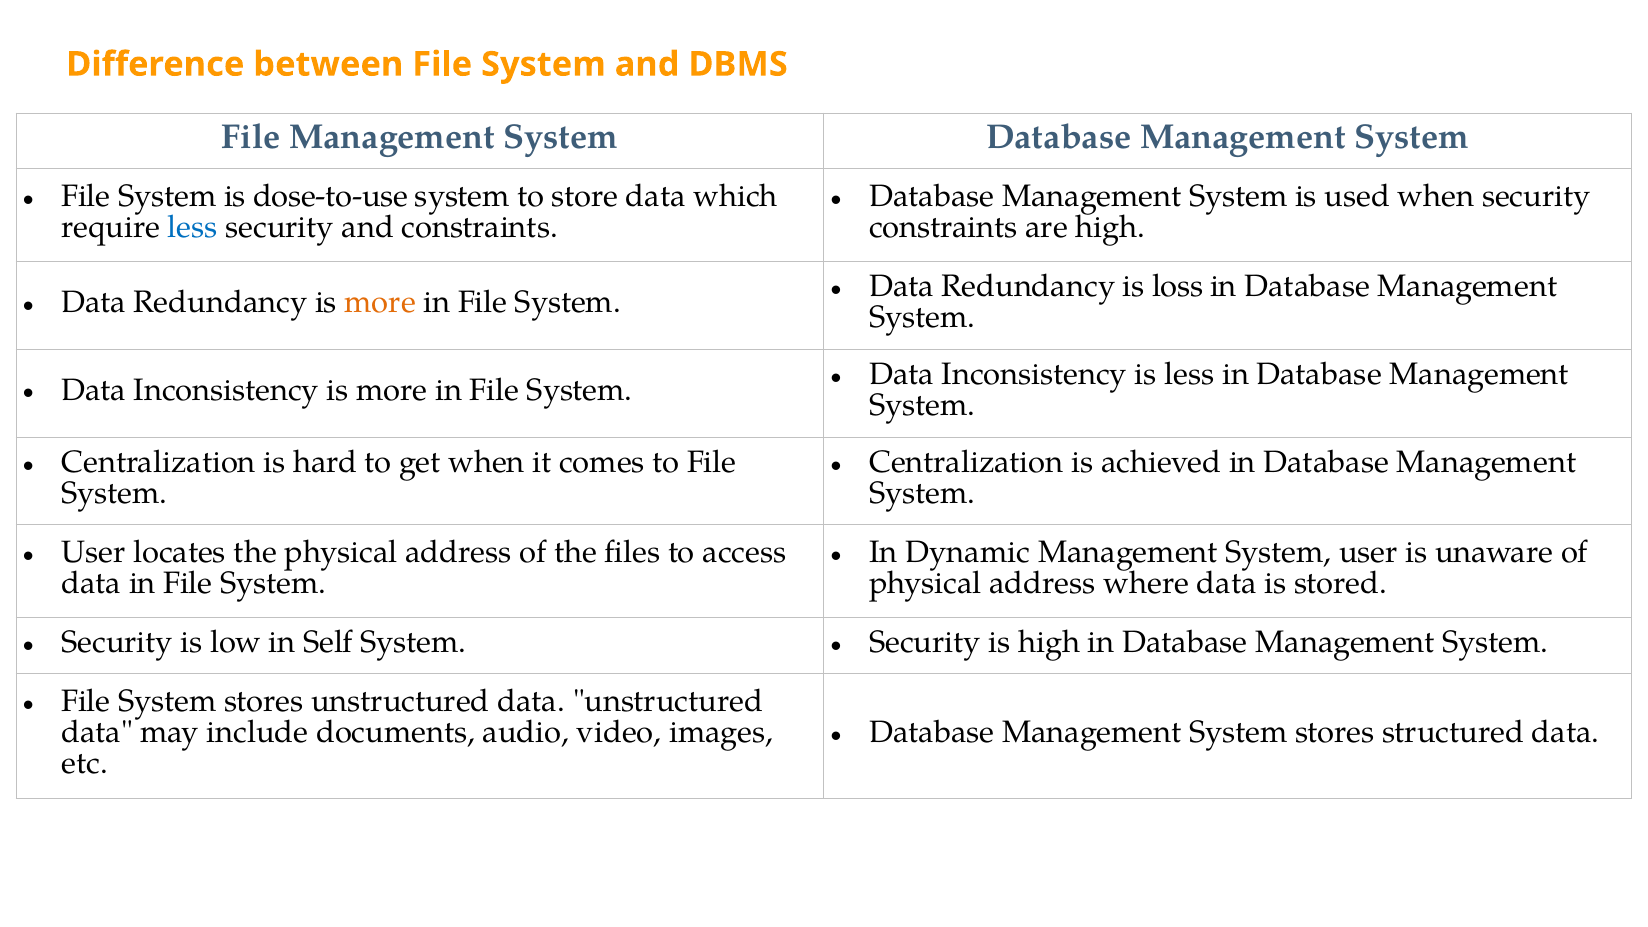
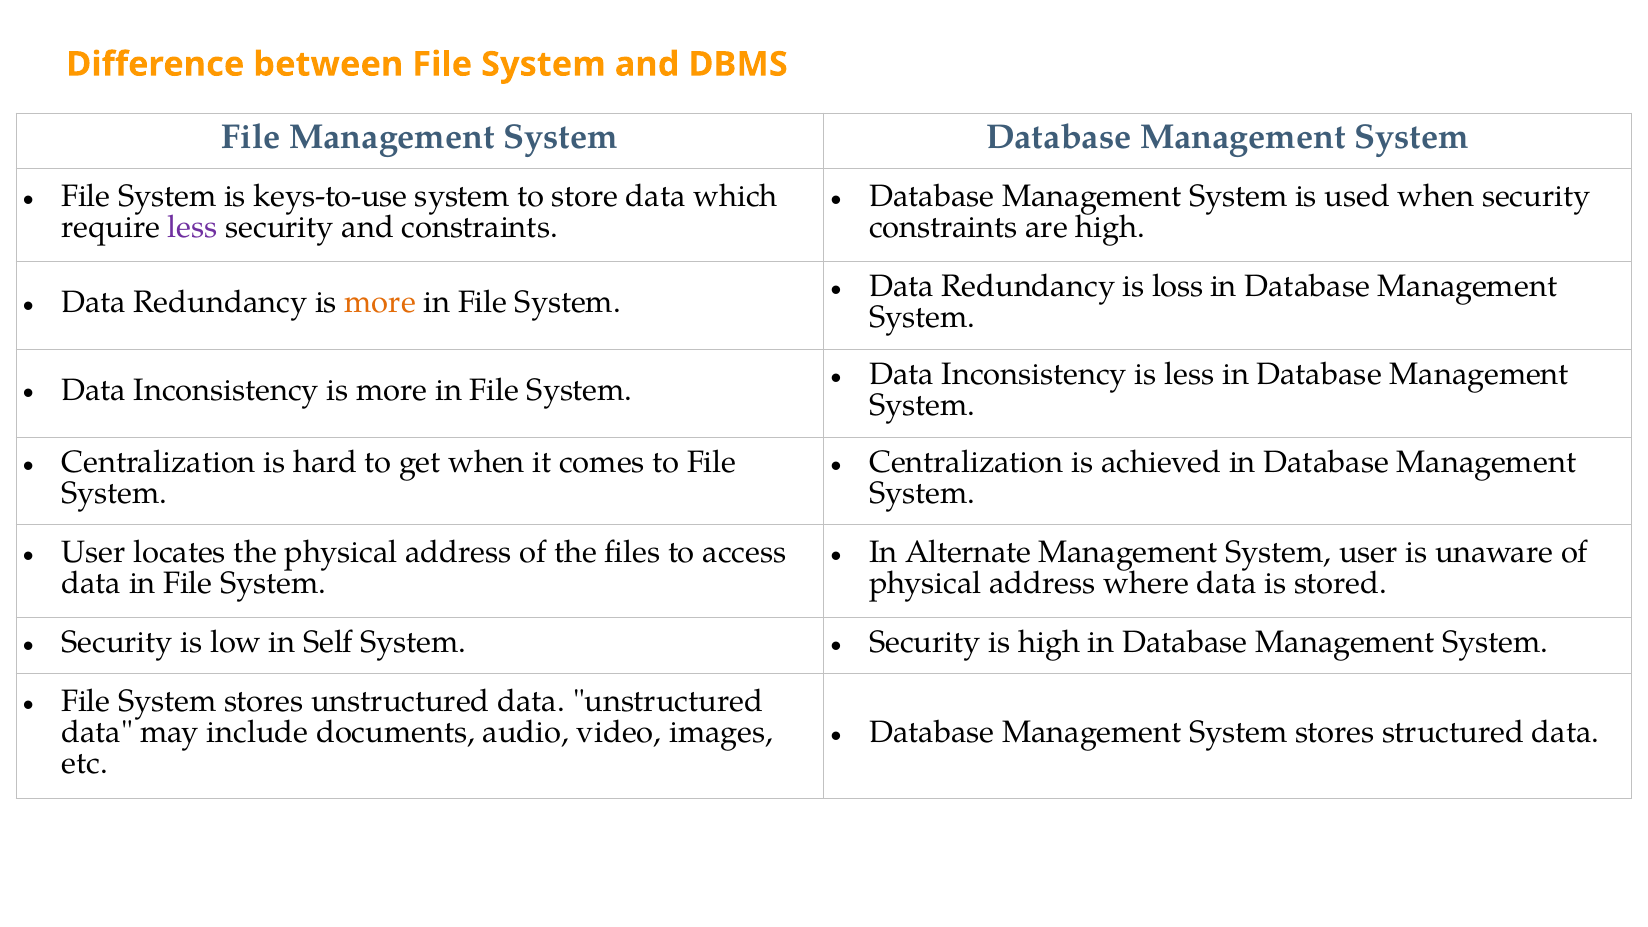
dose-to-use: dose-to-use -> keys-to-use
less at (193, 227) colour: blue -> purple
Dynamic: Dynamic -> Alternate
